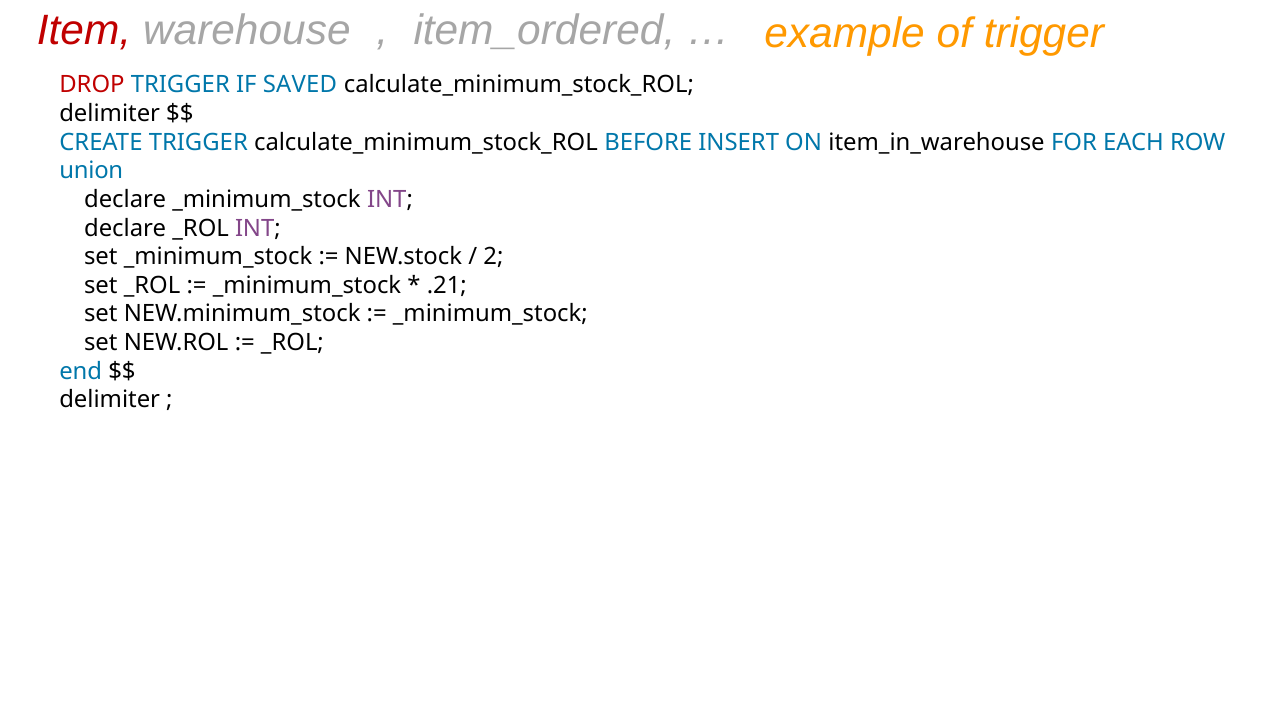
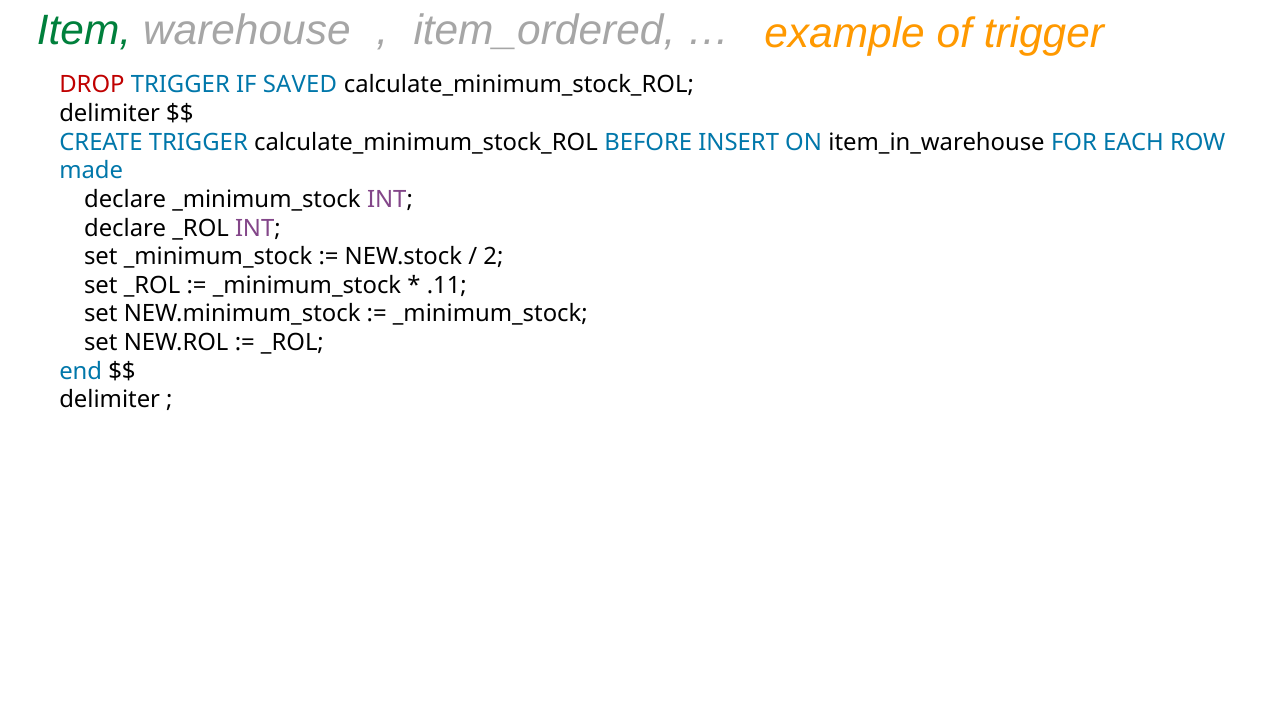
Item colour: red -> green
union: union -> made
.21: .21 -> .11
